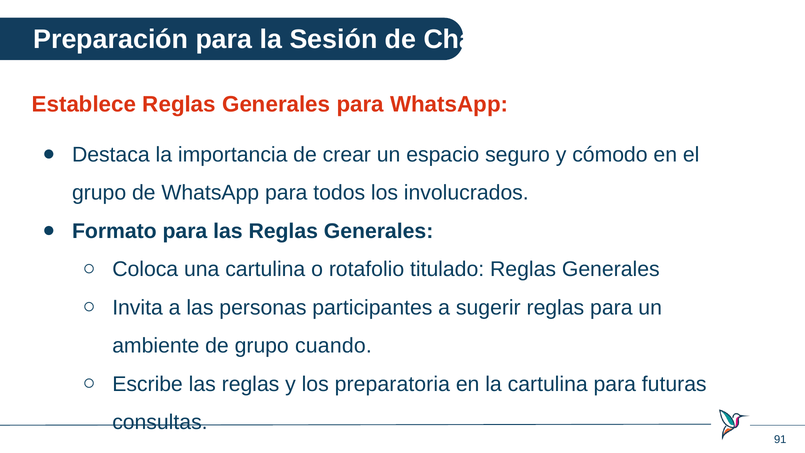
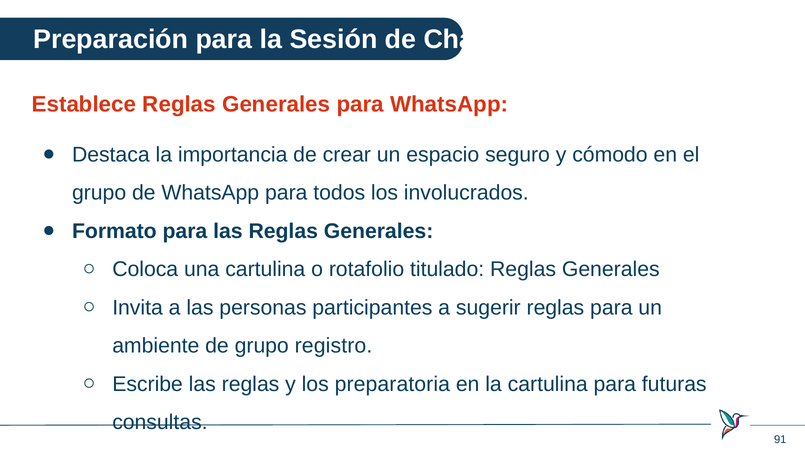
cuando: cuando -> registro
